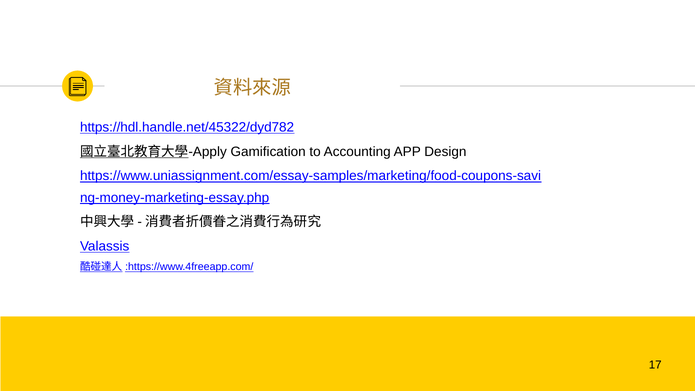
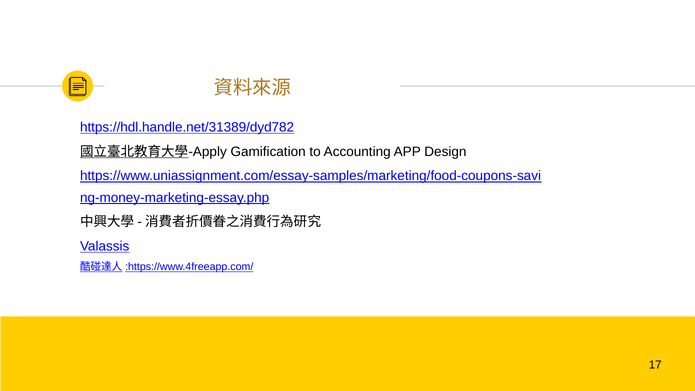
https://hdl.handle.net/45322/dyd782: https://hdl.handle.net/45322/dyd782 -> https://hdl.handle.net/31389/dyd782
